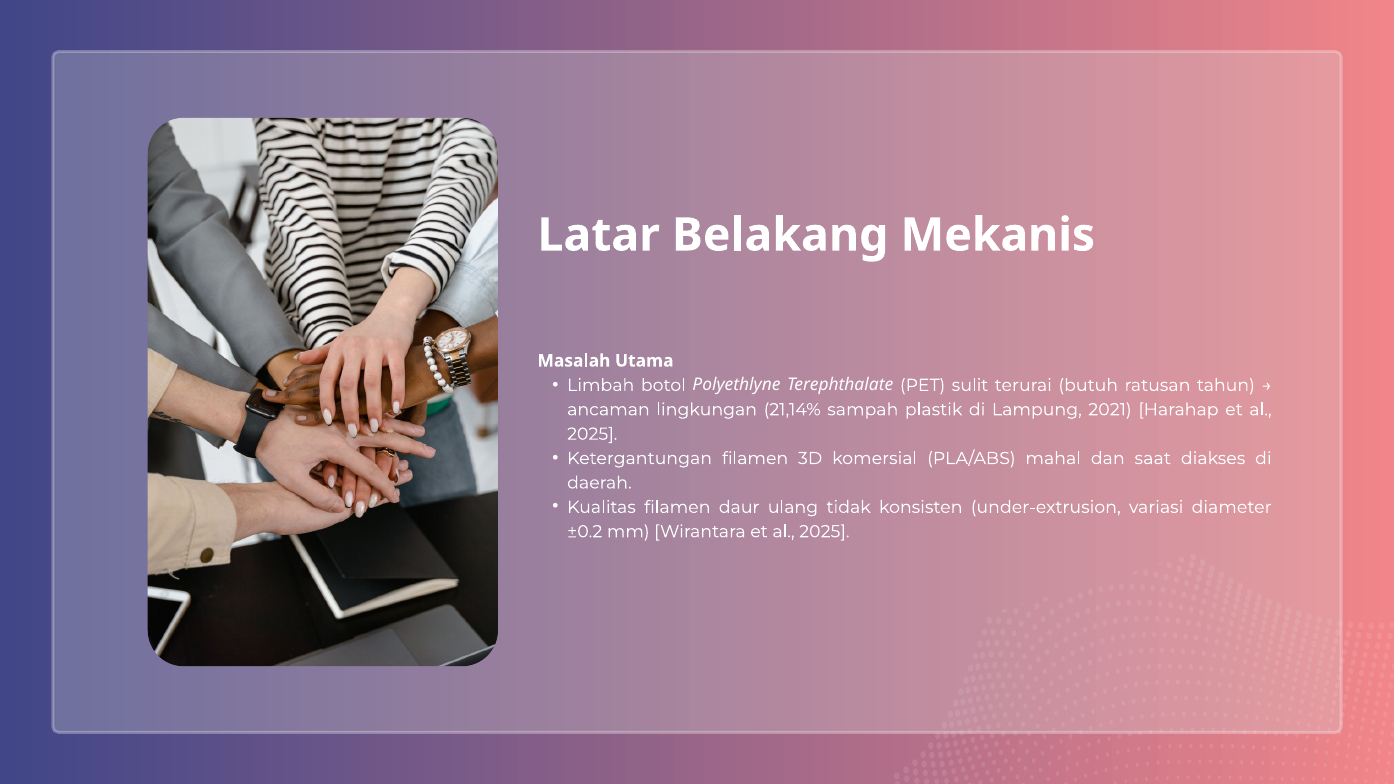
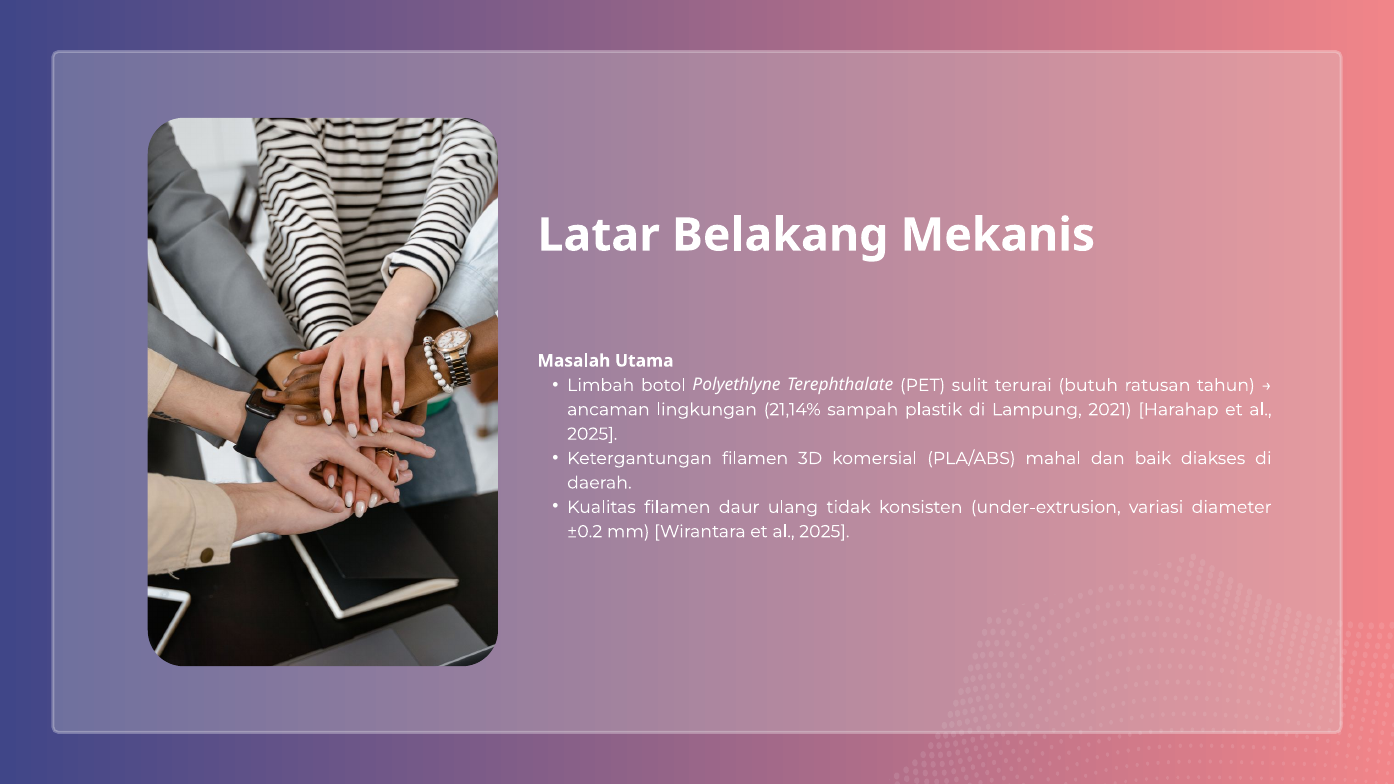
saat: saat -> baik
